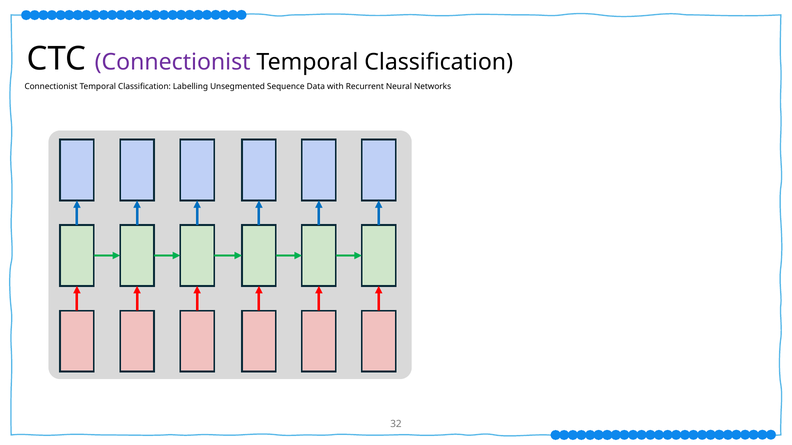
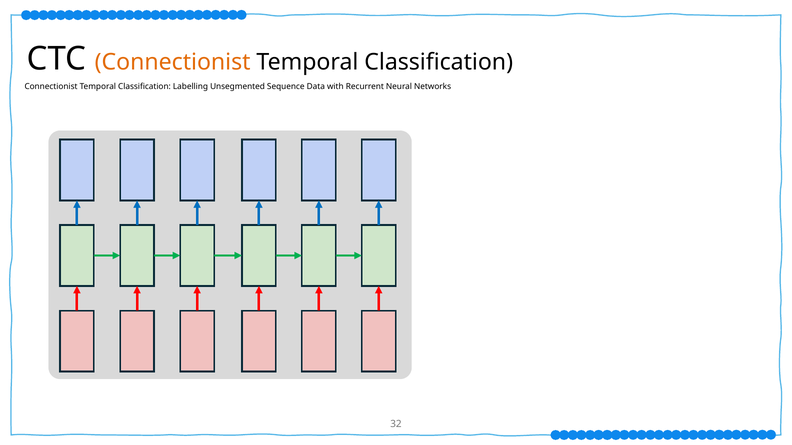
Connectionist at (173, 62) colour: purple -> orange
